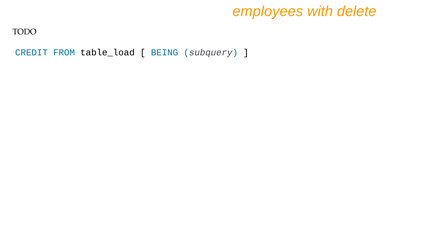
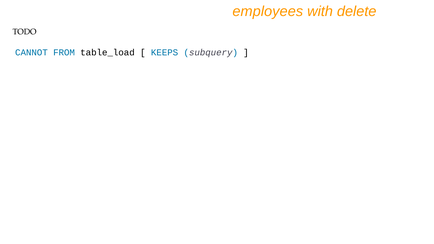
CREDIT: CREDIT -> CANNOT
BEING: BEING -> KEEPS
